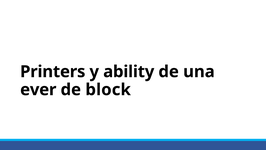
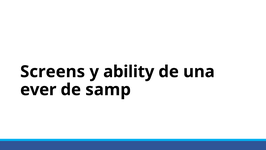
Printers: Printers -> Screens
block: block -> samp
